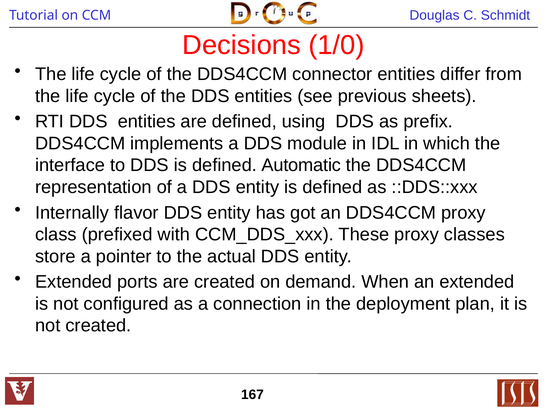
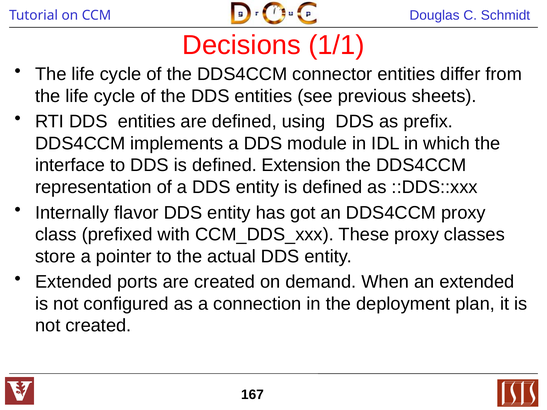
1/0: 1/0 -> 1/1
Automatic: Automatic -> Extension
